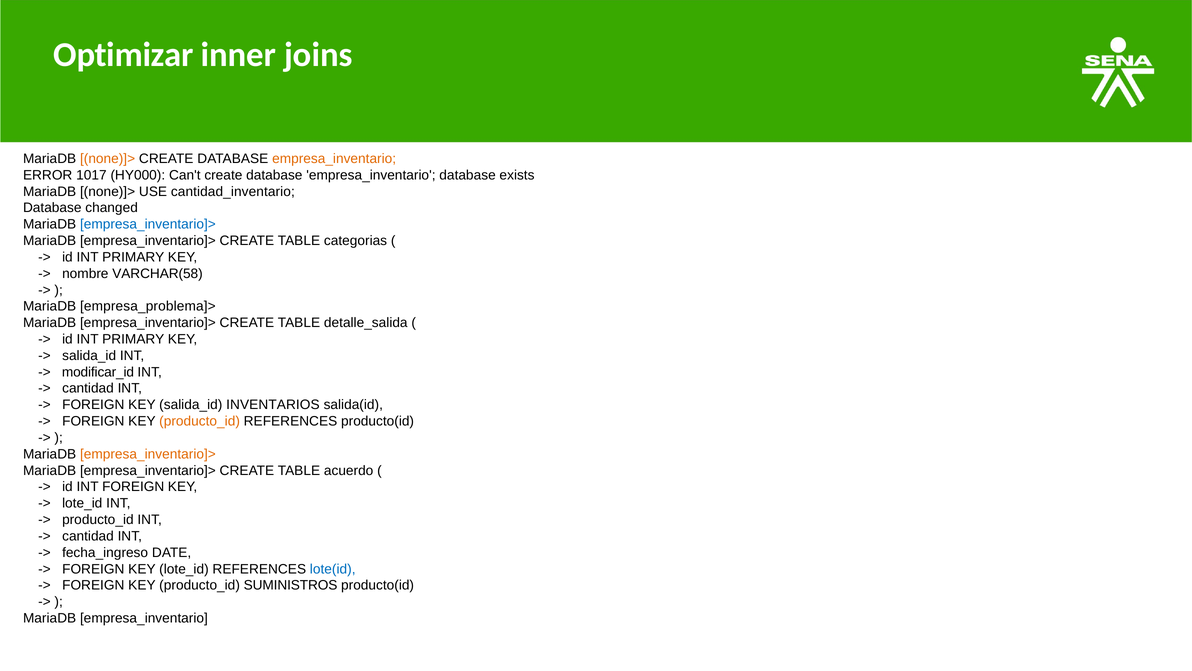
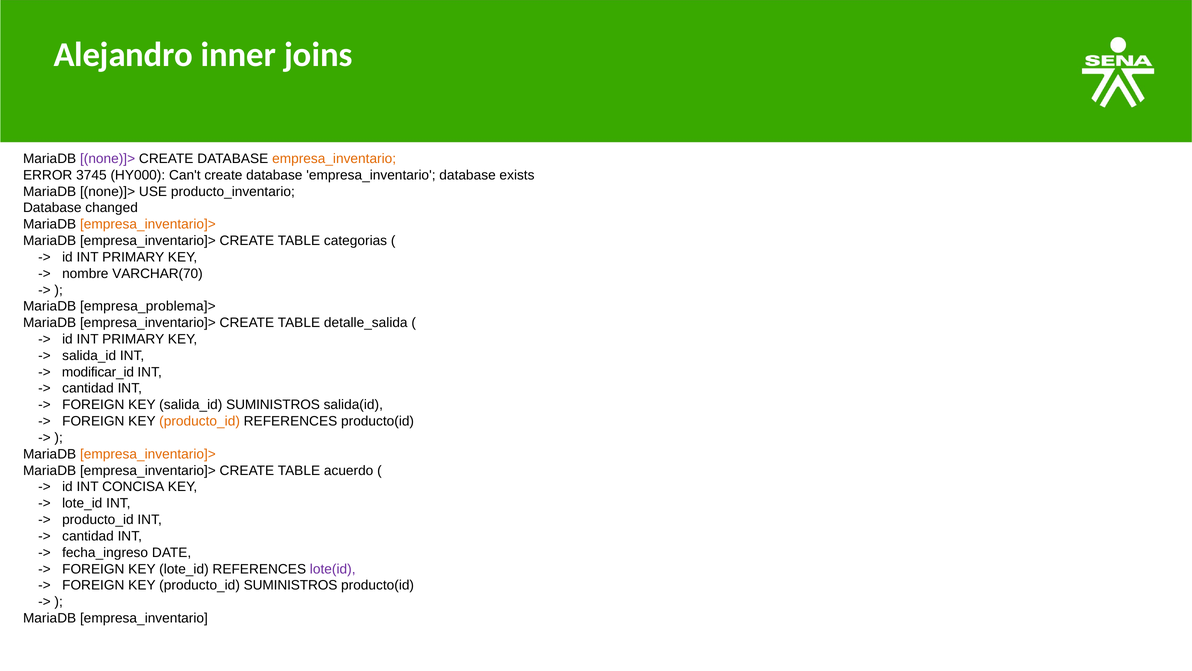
Optimizar: Optimizar -> Alejandro
none)]> at (108, 159) colour: orange -> purple
1017: 1017 -> 3745
cantidad_inventario: cantidad_inventario -> producto_inventario
empresa_inventario]> at (148, 224) colour: blue -> orange
VARCHAR(58: VARCHAR(58 -> VARCHAR(70
salida_id INVENTARIOS: INVENTARIOS -> SUMINISTROS
INT FOREIGN: FOREIGN -> CONCISA
lote(id colour: blue -> purple
